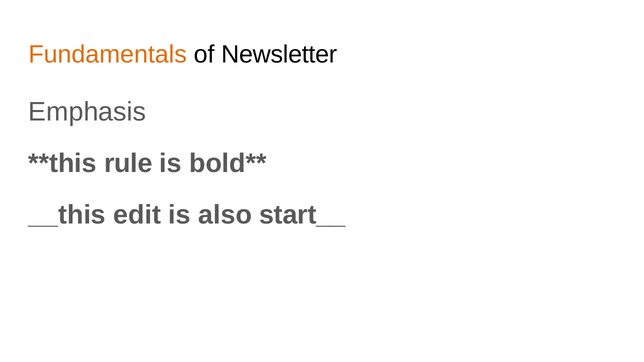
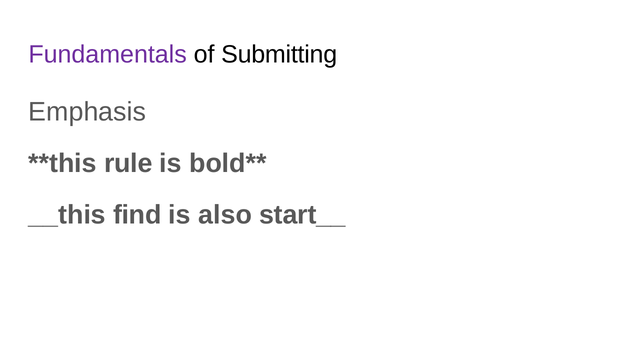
Fundamentals colour: orange -> purple
Newsletter: Newsletter -> Submitting
edit: edit -> find
